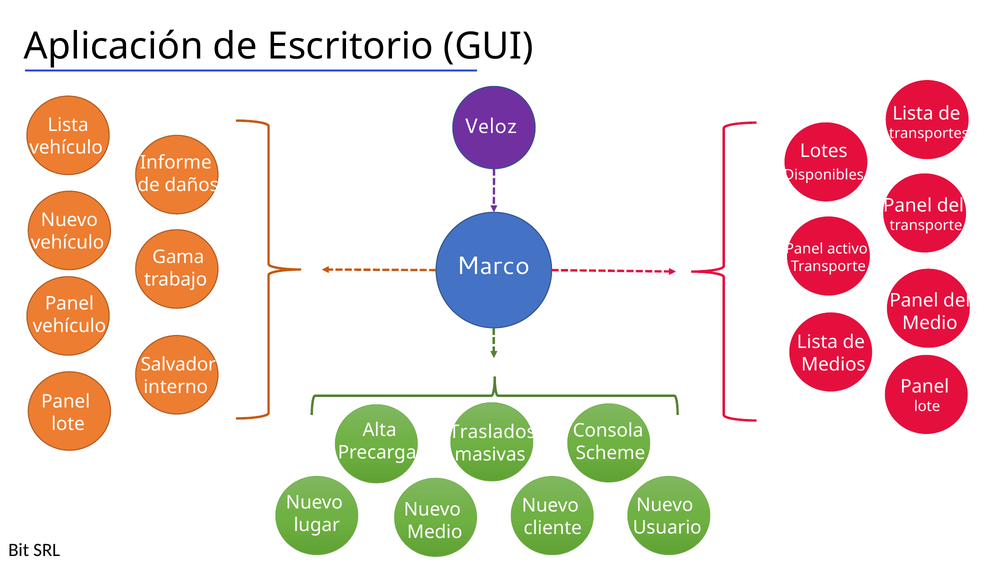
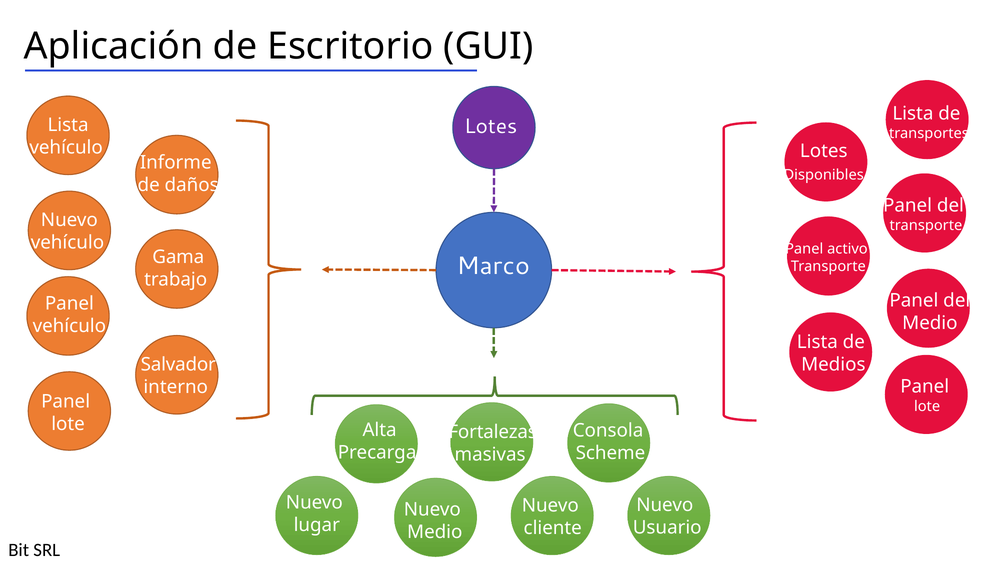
Veloz at (491, 126): Veloz -> Lotes
Traslados: Traslados -> Fortalezas
